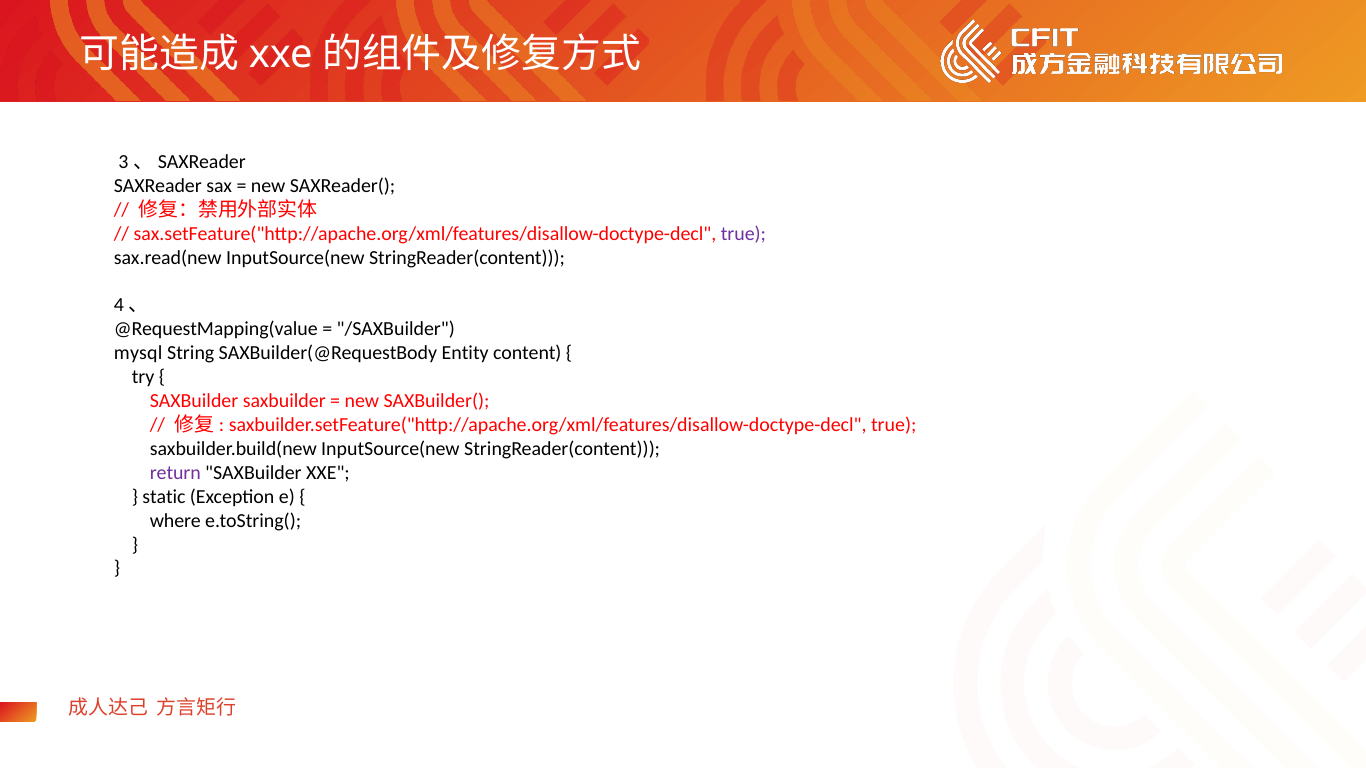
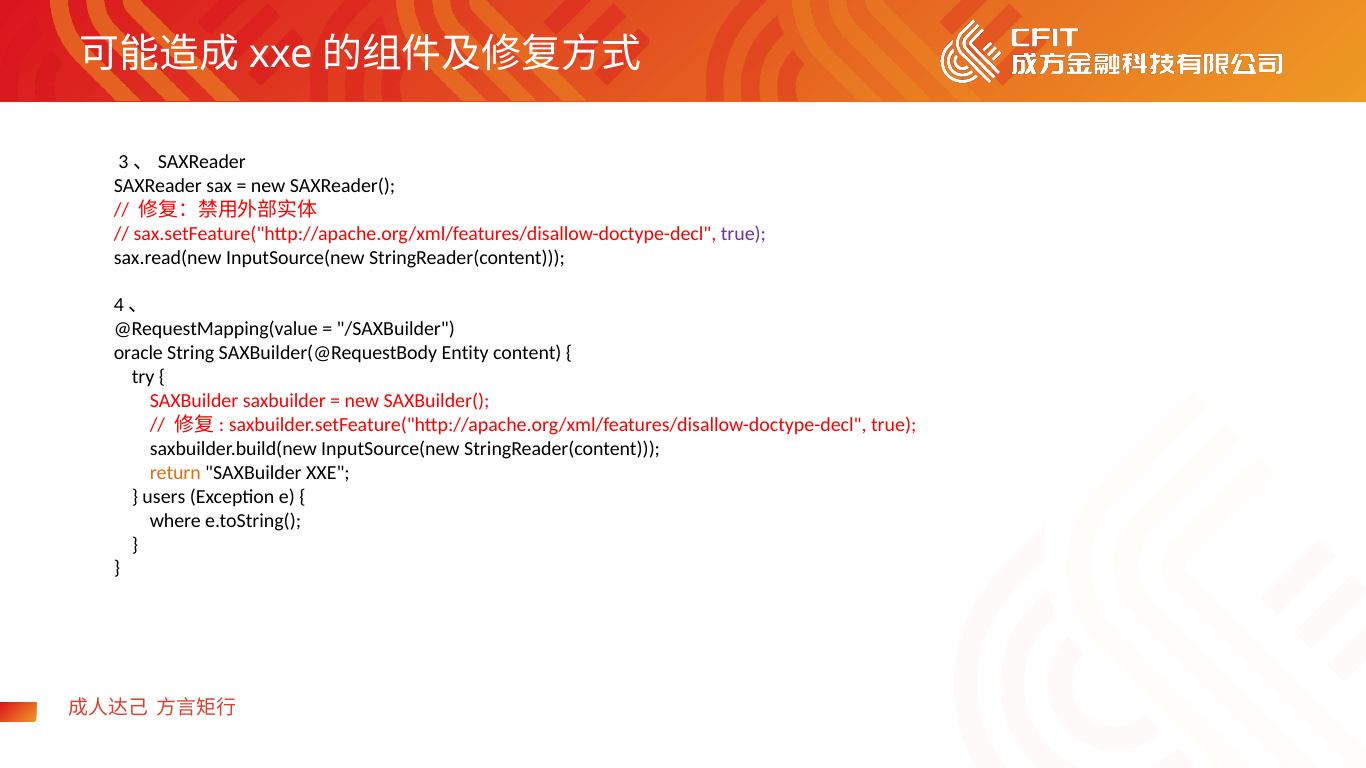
mysql: mysql -> oracle
return colour: purple -> orange
static: static -> users
